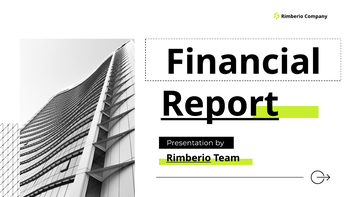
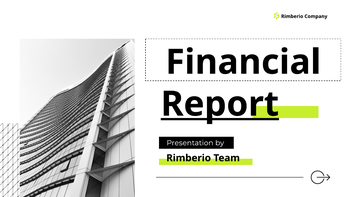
Rimberio at (189, 158) underline: present -> none
